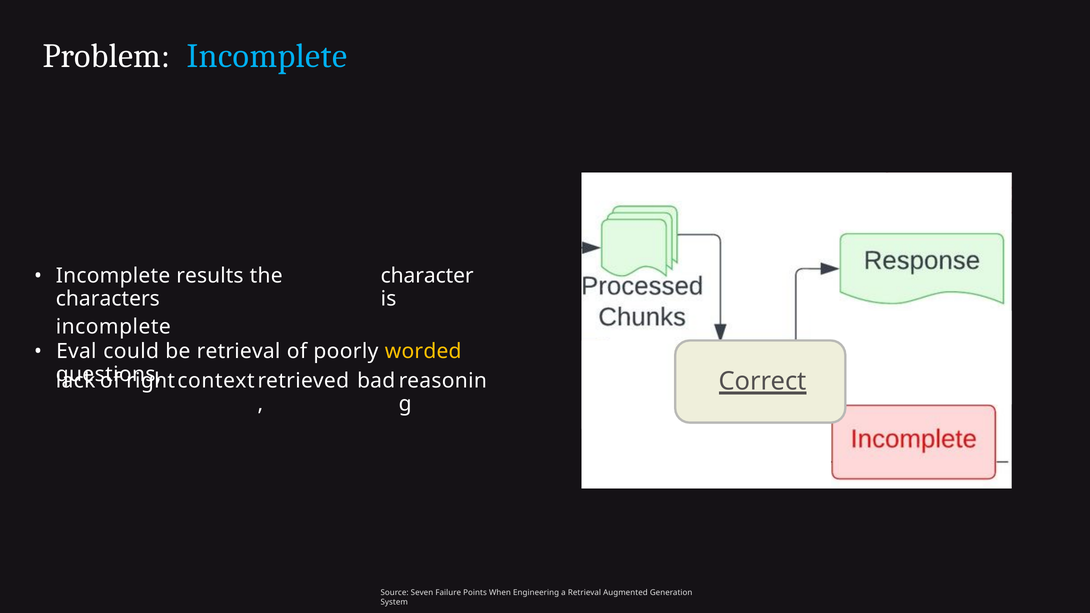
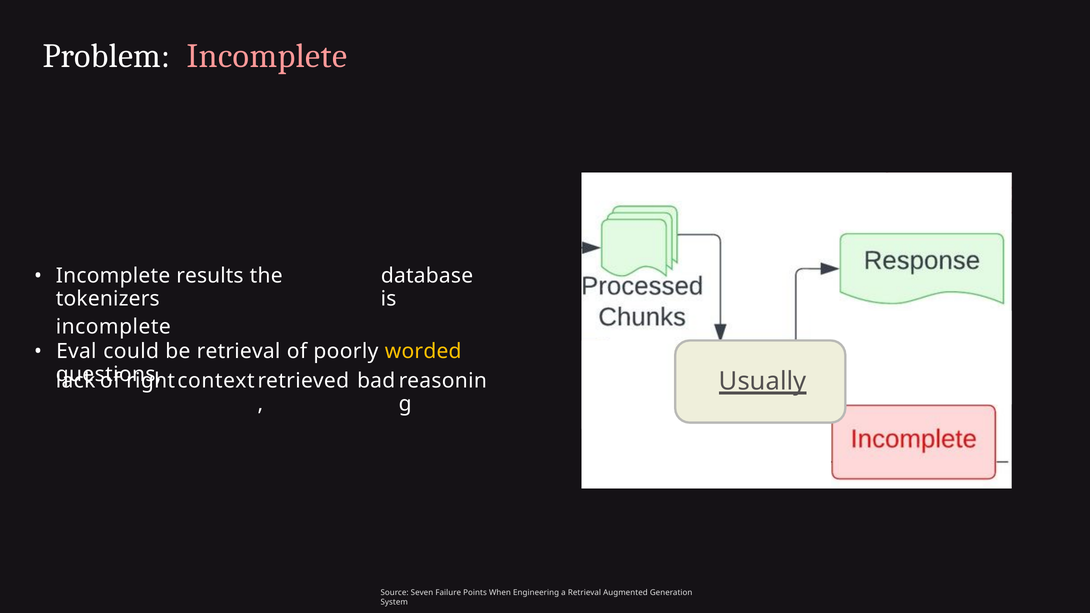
Incomplete at (267, 56) colour: light blue -> pink
character: character -> database
characters: characters -> tokenizers
Correct: Correct -> Usually
